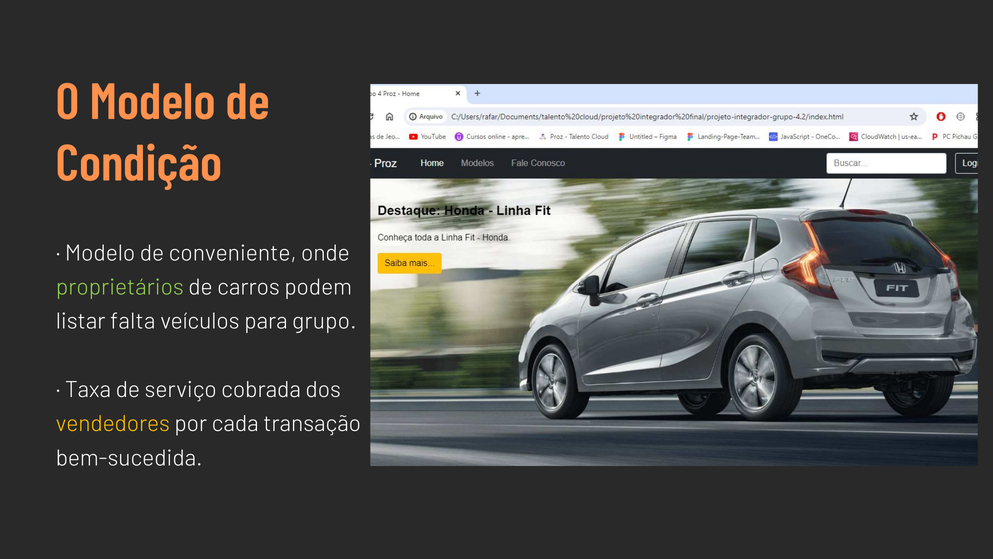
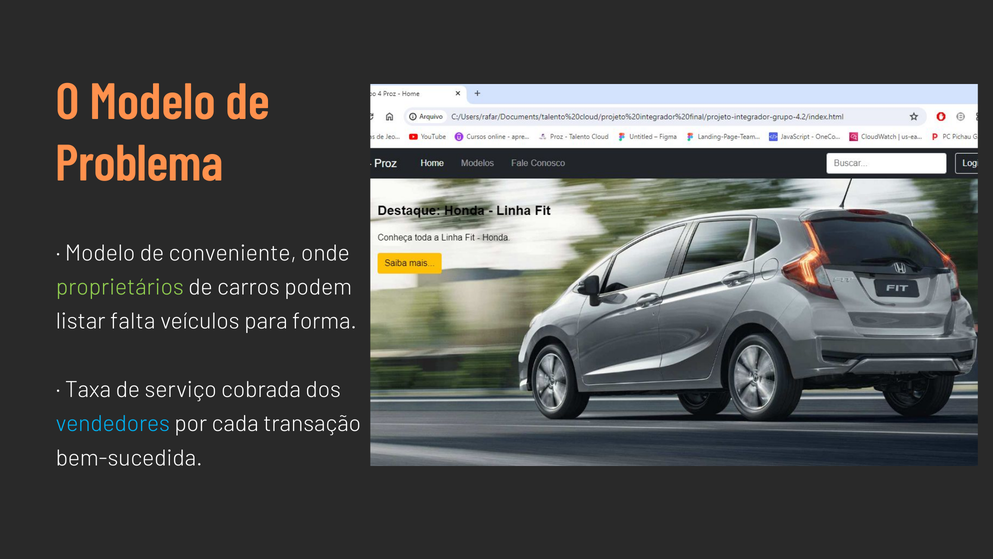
Condição: Condição -> Problema
grupo: grupo -> forma
vendedores colour: yellow -> light blue
